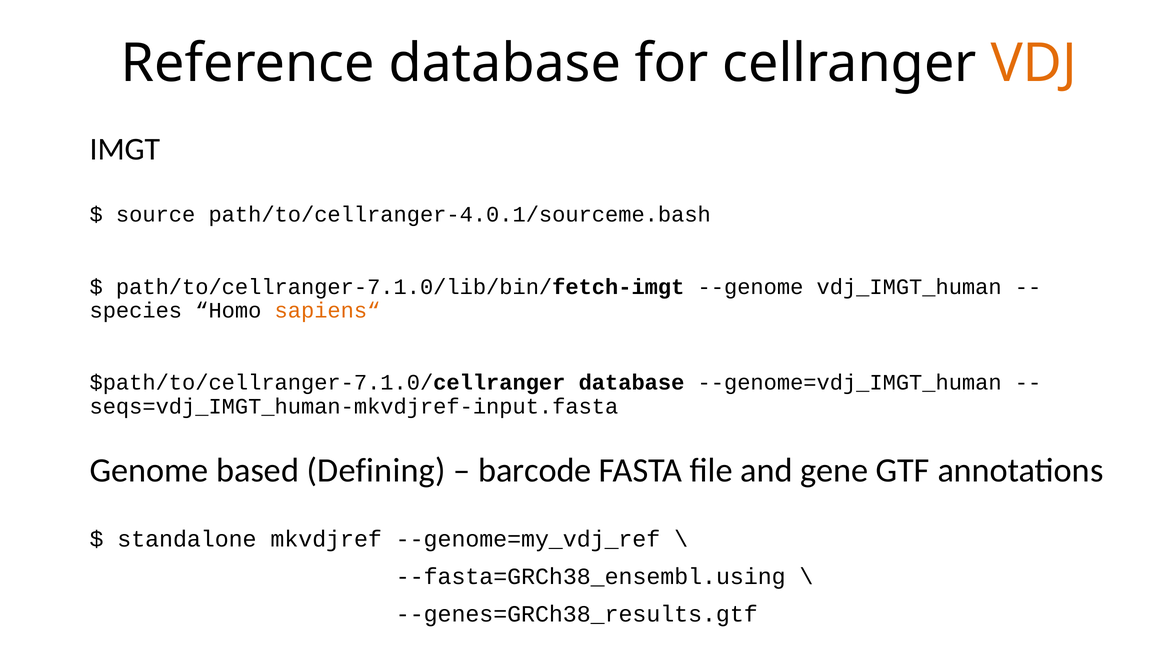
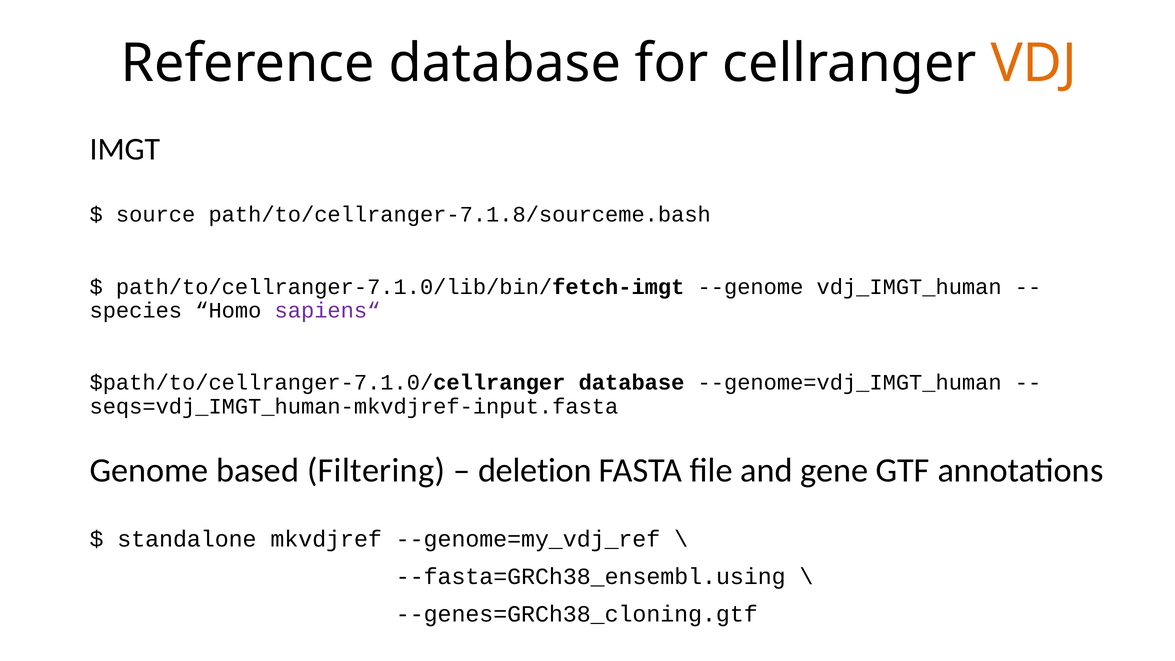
path/to/cellranger-4.0.1/sourceme.bash: path/to/cellranger-4.0.1/sourceme.bash -> path/to/cellranger-7.1.8/sourceme.bash
sapiens“ colour: orange -> purple
Defining: Defining -> Filtering
barcode: barcode -> deletion
--genes=GRCh38_results.gtf: --genes=GRCh38_results.gtf -> --genes=GRCh38_cloning.gtf
